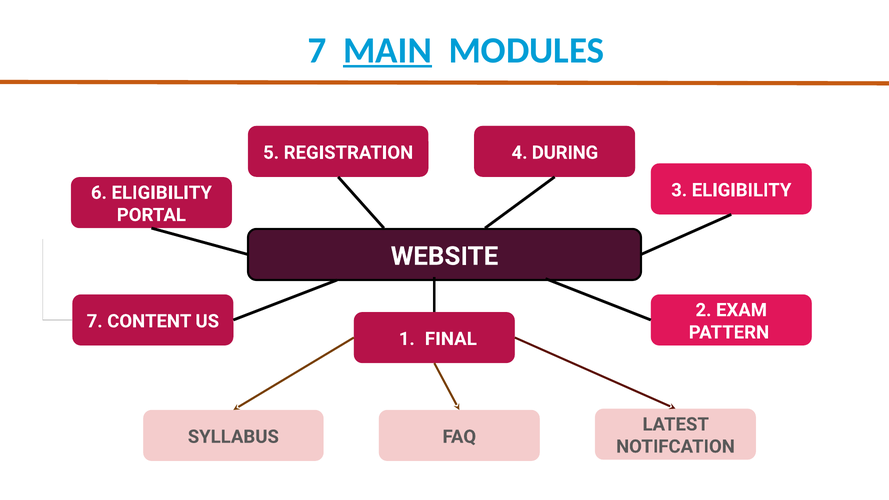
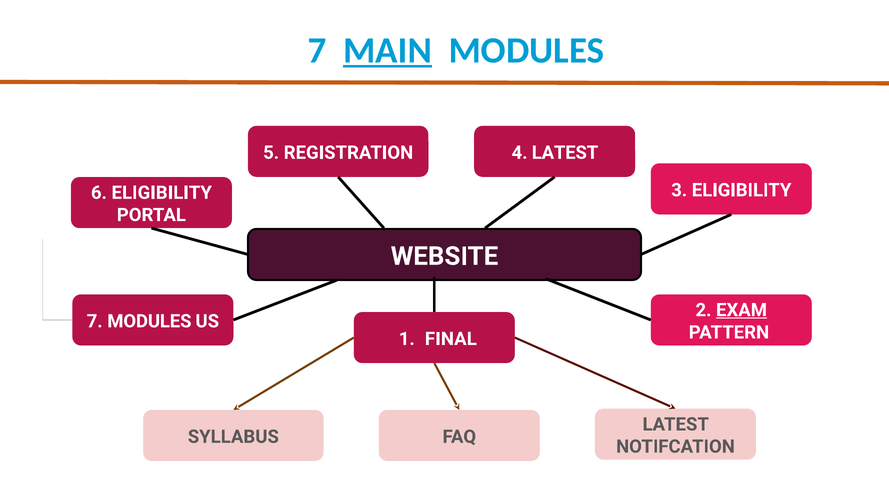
4 DURING: DURING -> LATEST
EXAM underline: none -> present
7 CONTENT: CONTENT -> MODULES
